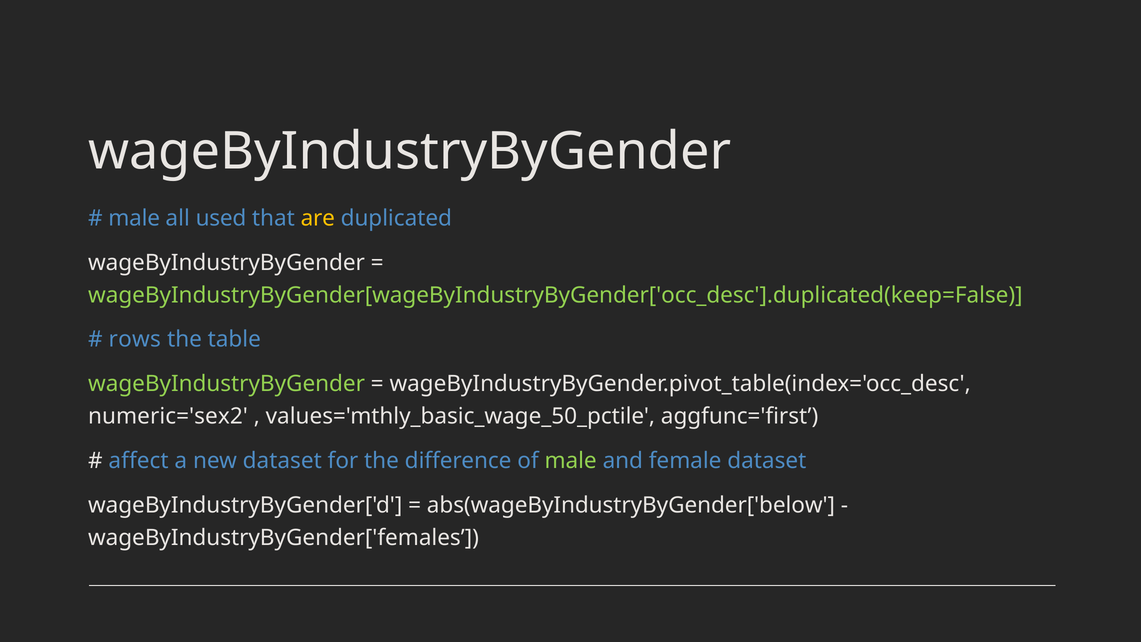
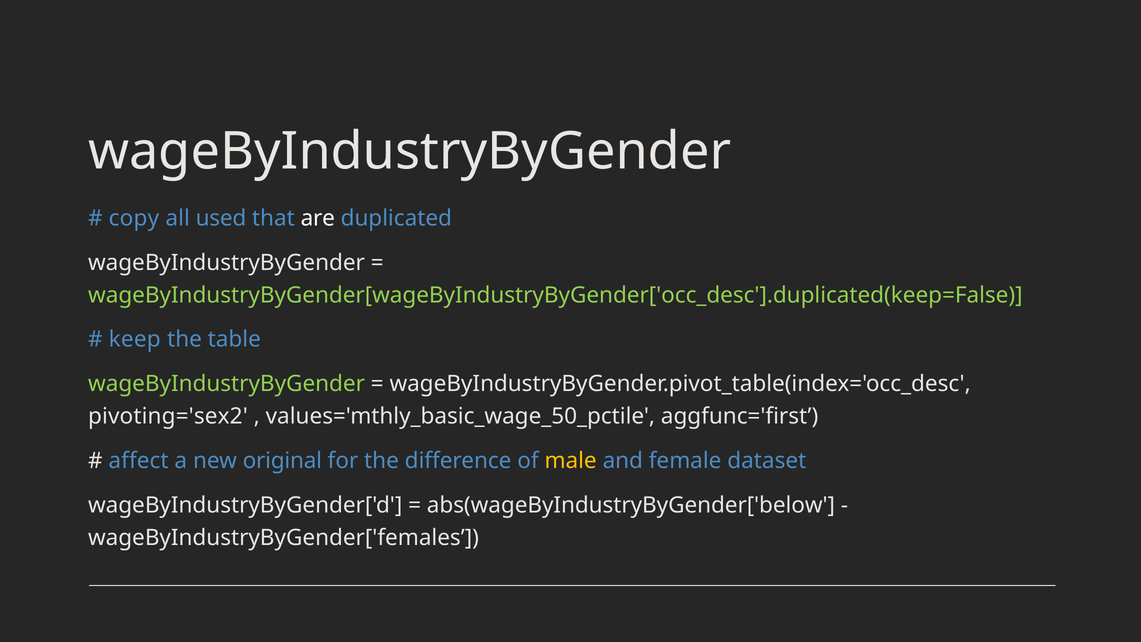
male at (134, 218): male -> copy
are colour: yellow -> white
rows: rows -> keep
numeric='sex2: numeric='sex2 -> pivoting='sex2
new dataset: dataset -> original
male at (571, 461) colour: light green -> yellow
